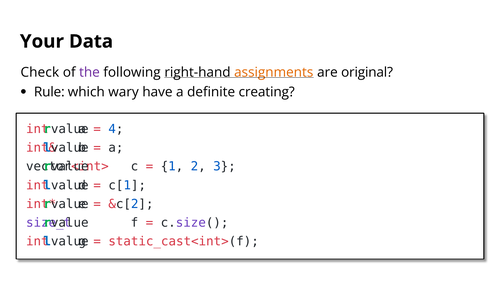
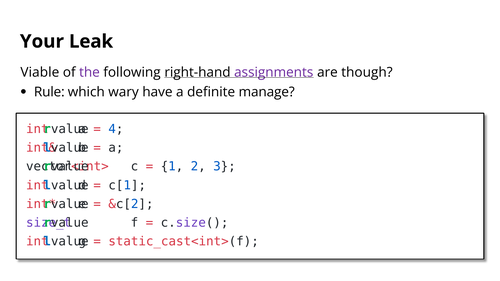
Data: Data -> Leak
Check: Check -> Viable
assignments colour: orange -> purple
original: original -> though
creating: creating -> manage
